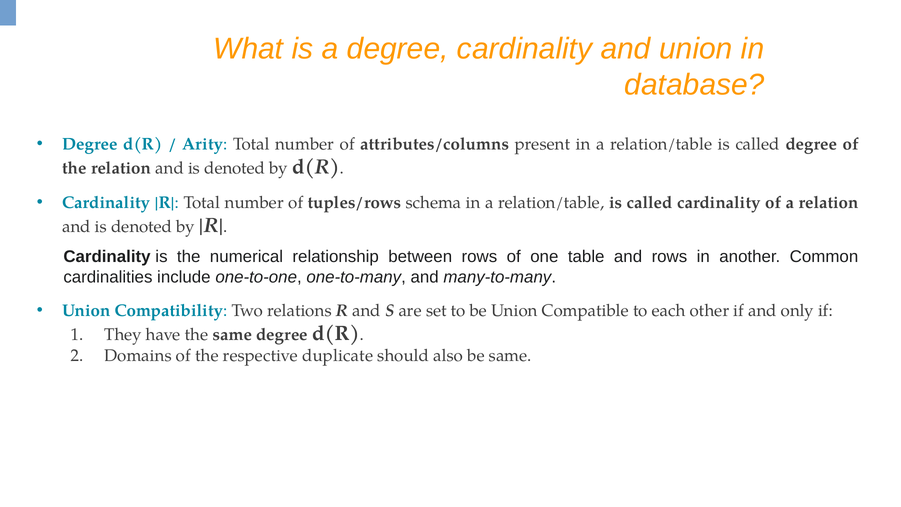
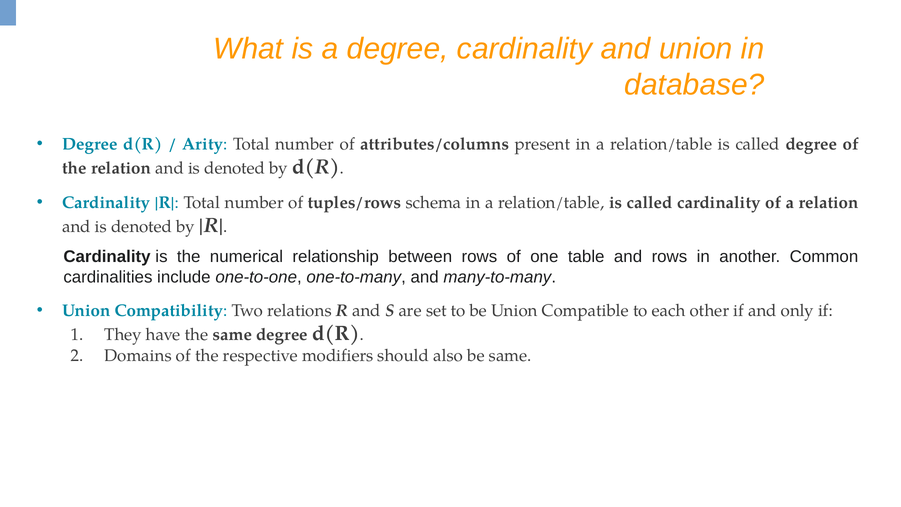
duplicate: duplicate -> modifiers
